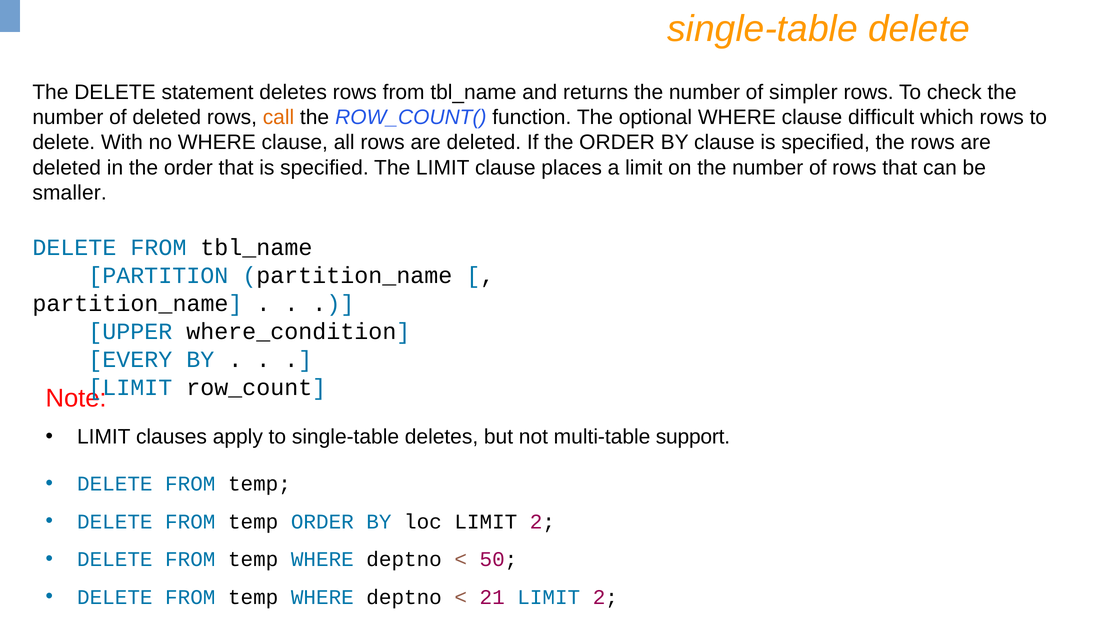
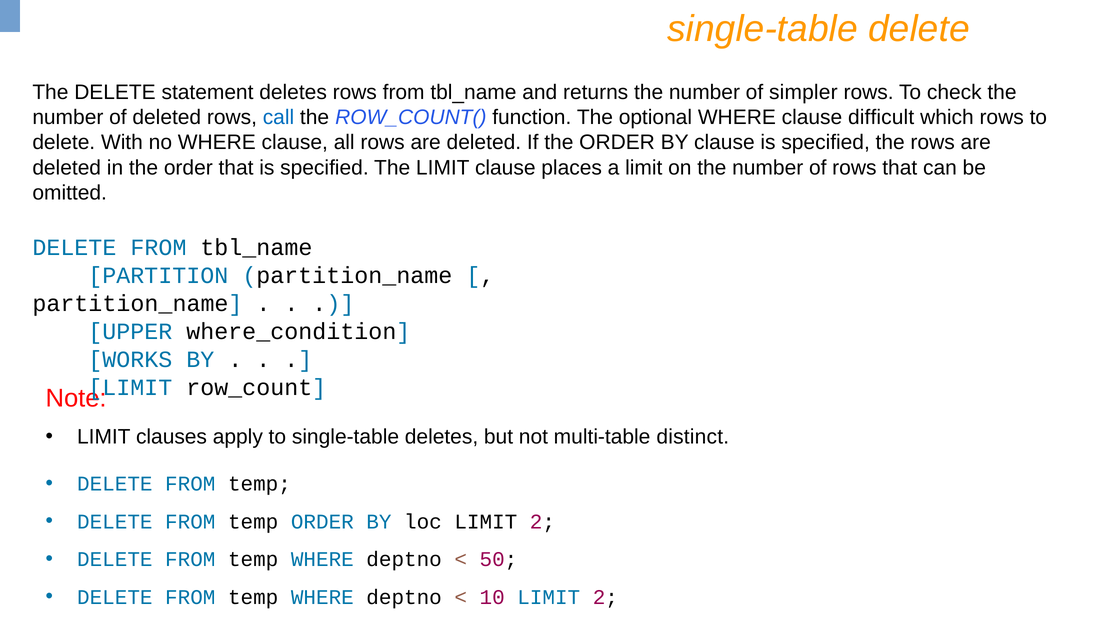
call colour: orange -> blue
smaller: smaller -> omitted
EVERY: EVERY -> WORKS
support: support -> distinct
21: 21 -> 10
